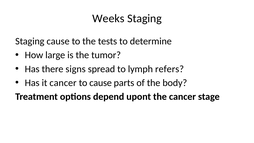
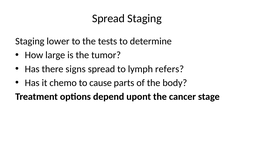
Weeks at (108, 18): Weeks -> Spread
Staging cause: cause -> lower
it cancer: cancer -> chemo
